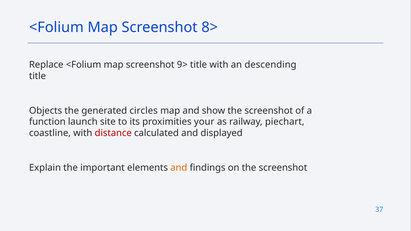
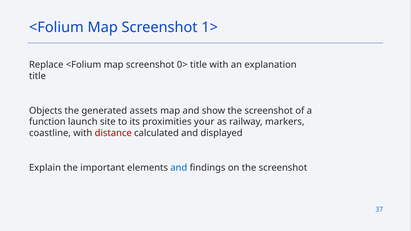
8>: 8> -> 1>
9>: 9> -> 0>
descending: descending -> explanation
circles: circles -> assets
piechart: piechart -> markers
and at (179, 168) colour: orange -> blue
